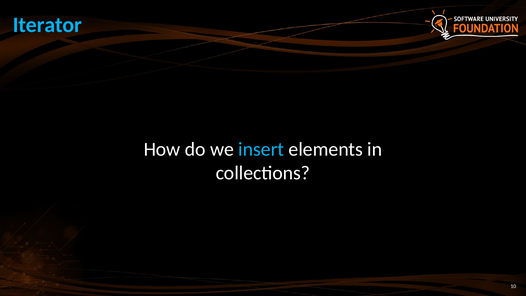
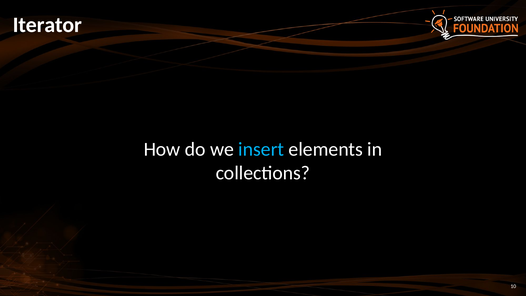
Iterator colour: light blue -> white
